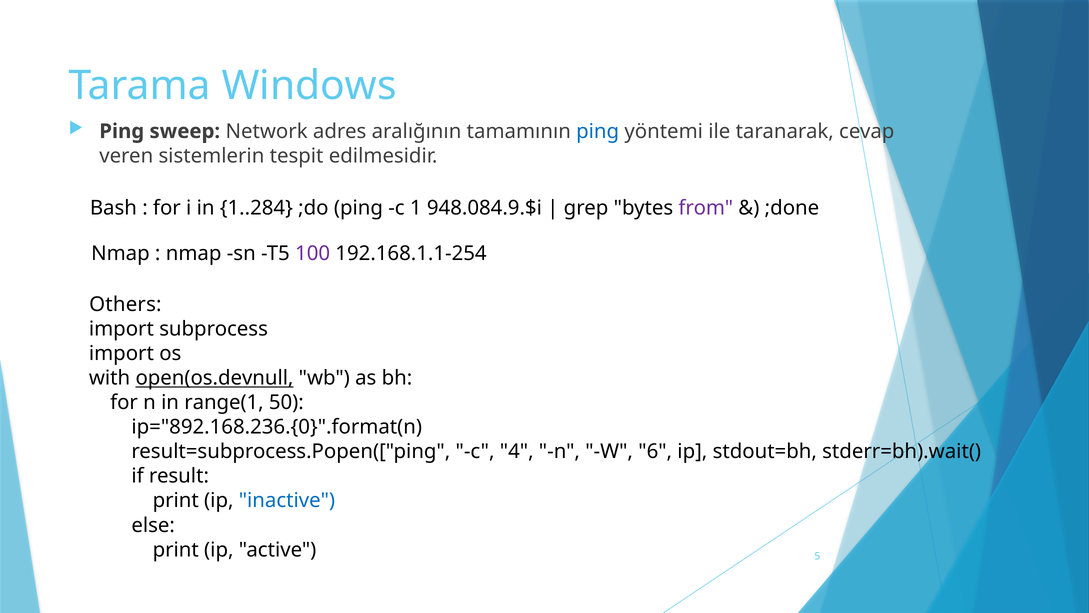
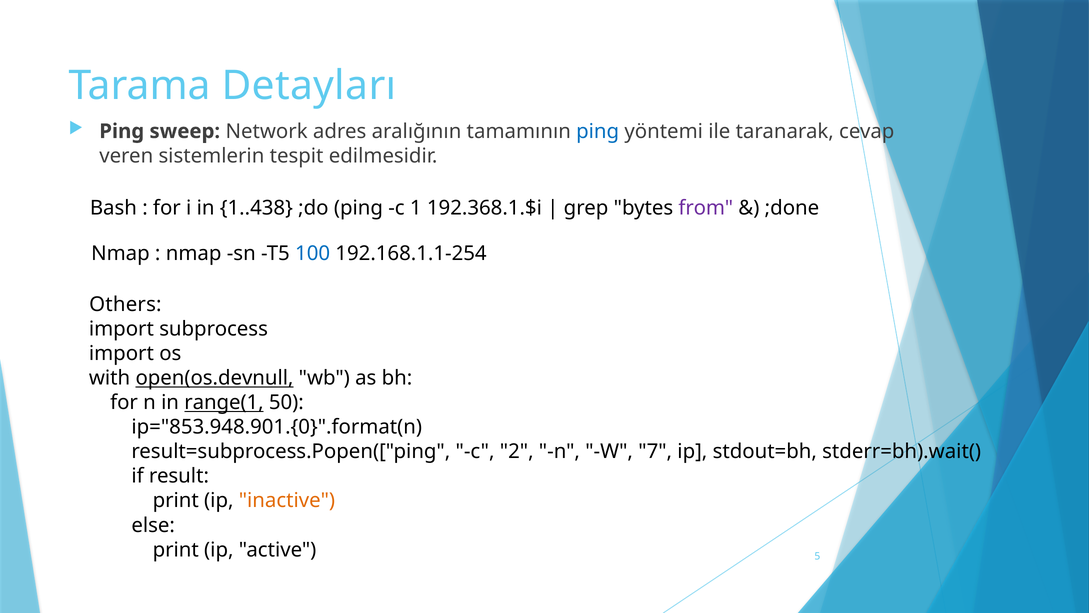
Windows: Windows -> Detayları
1..284: 1..284 -> 1..438
948.084.9.$i: 948.084.9.$i -> 192.368.1.$i
100 colour: purple -> blue
range(1 underline: none -> present
ip="892.168.236.{0}".format(n: ip="892.168.236.{0}".format(n -> ip="853.948.901.{0}".format(n
4: 4 -> 2
6: 6 -> 7
inactive colour: blue -> orange
